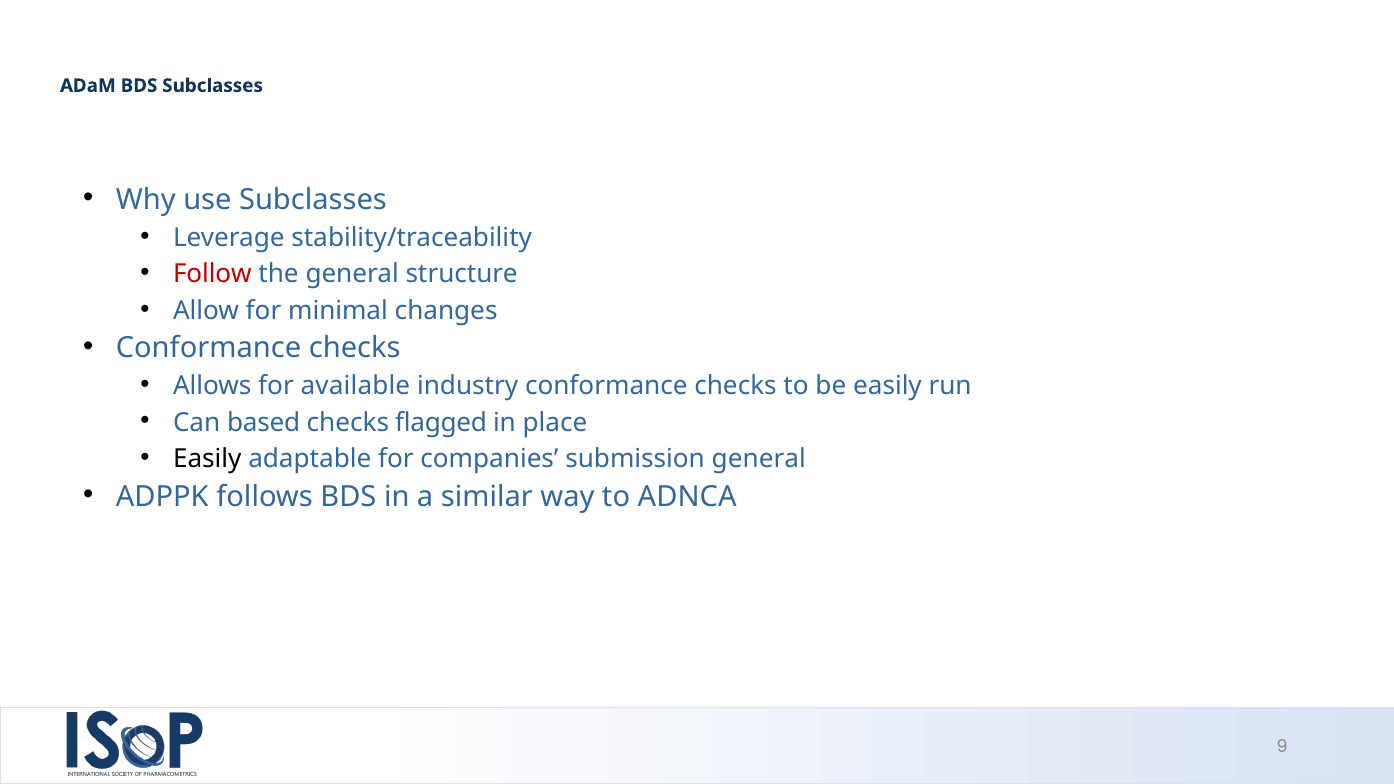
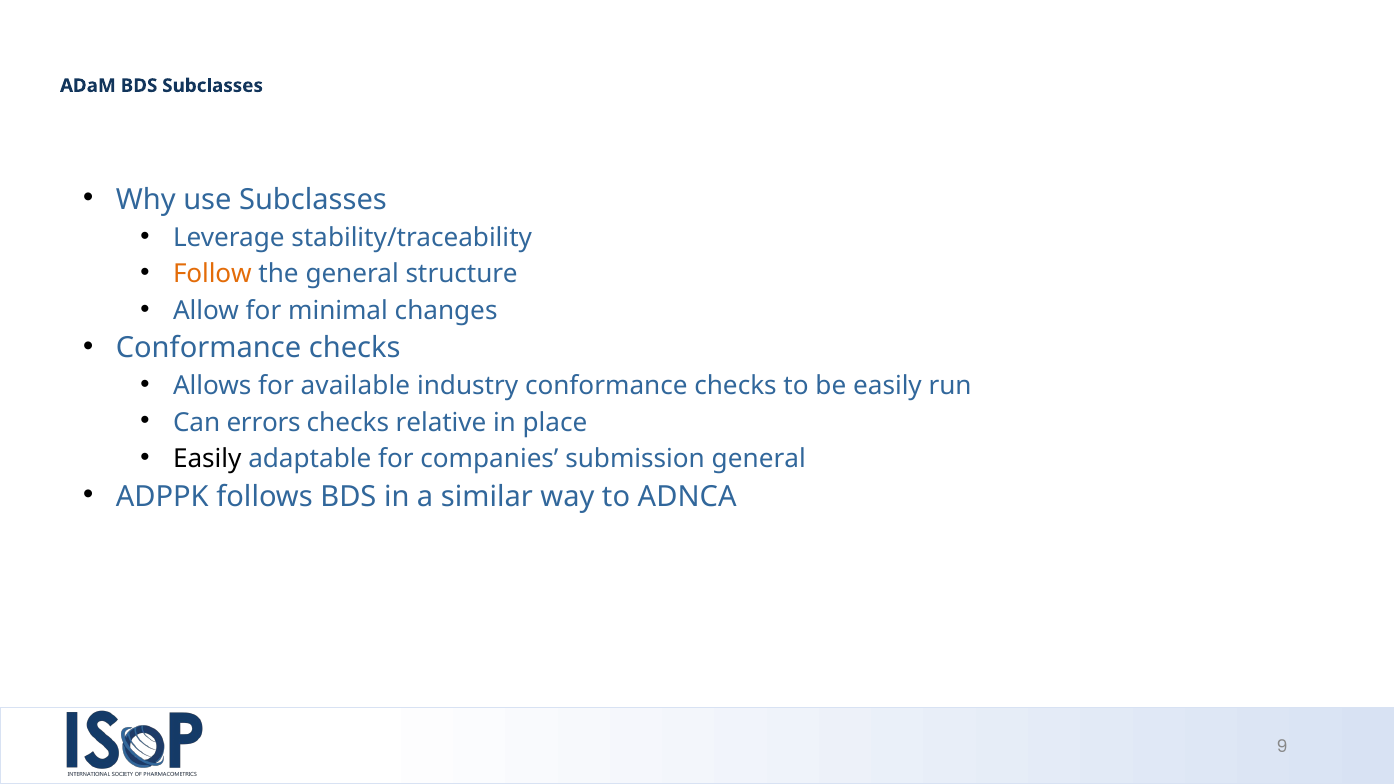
Follow colour: red -> orange
based: based -> errors
flagged: flagged -> relative
